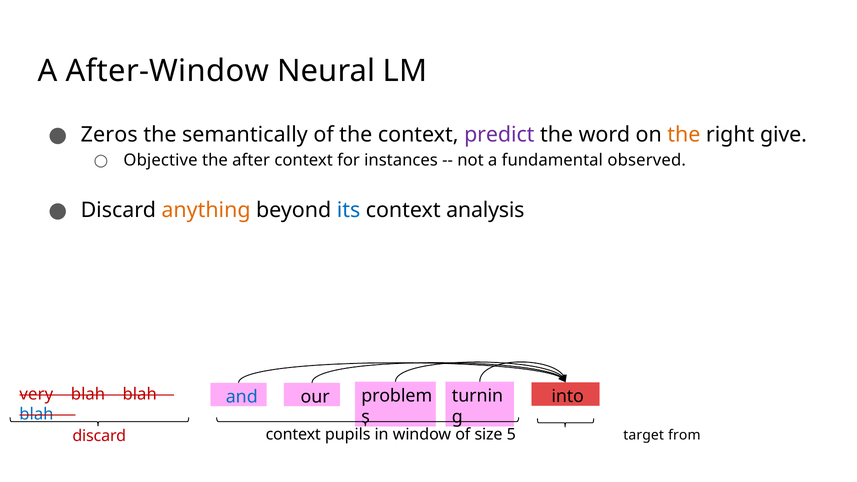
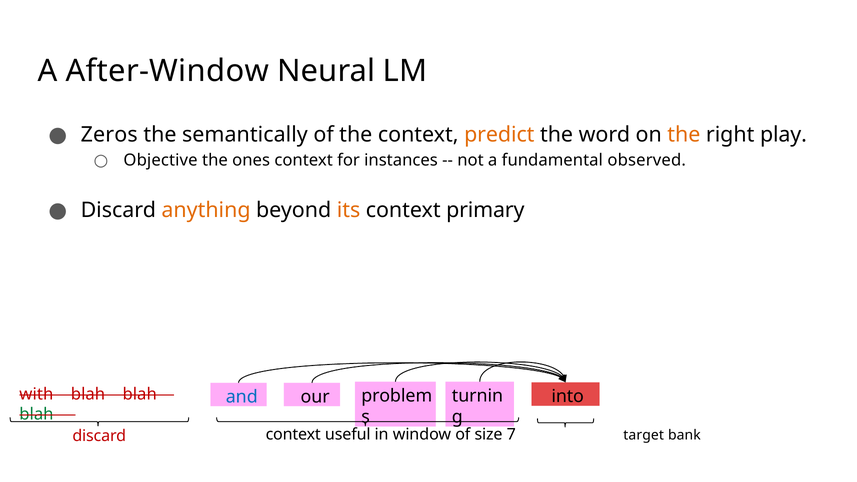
predict colour: purple -> orange
give: give -> play
after: after -> ones
its colour: blue -> orange
analysis: analysis -> primary
very: very -> with
blah at (36, 414) colour: blue -> green
pupils: pupils -> useful
5: 5 -> 7
from: from -> bank
